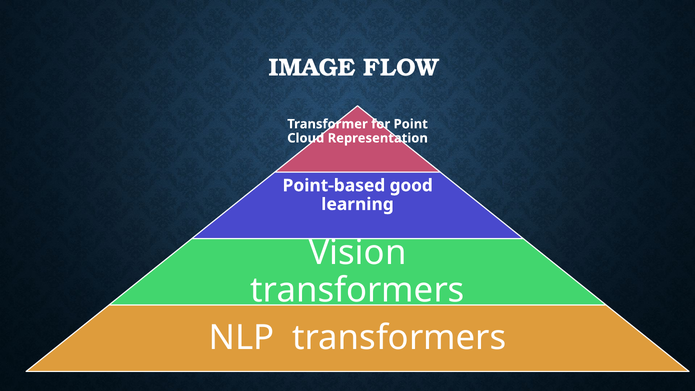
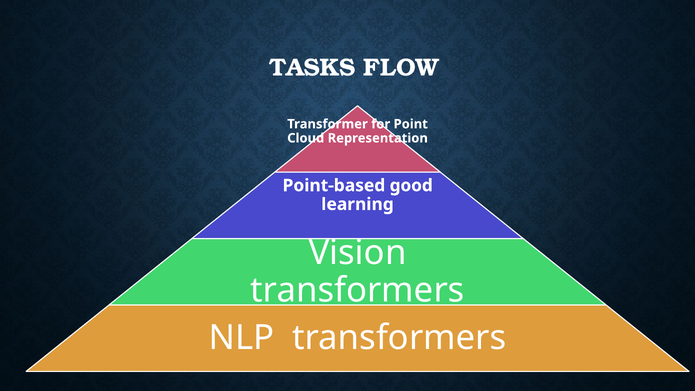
IMAGE: IMAGE -> TASKS
